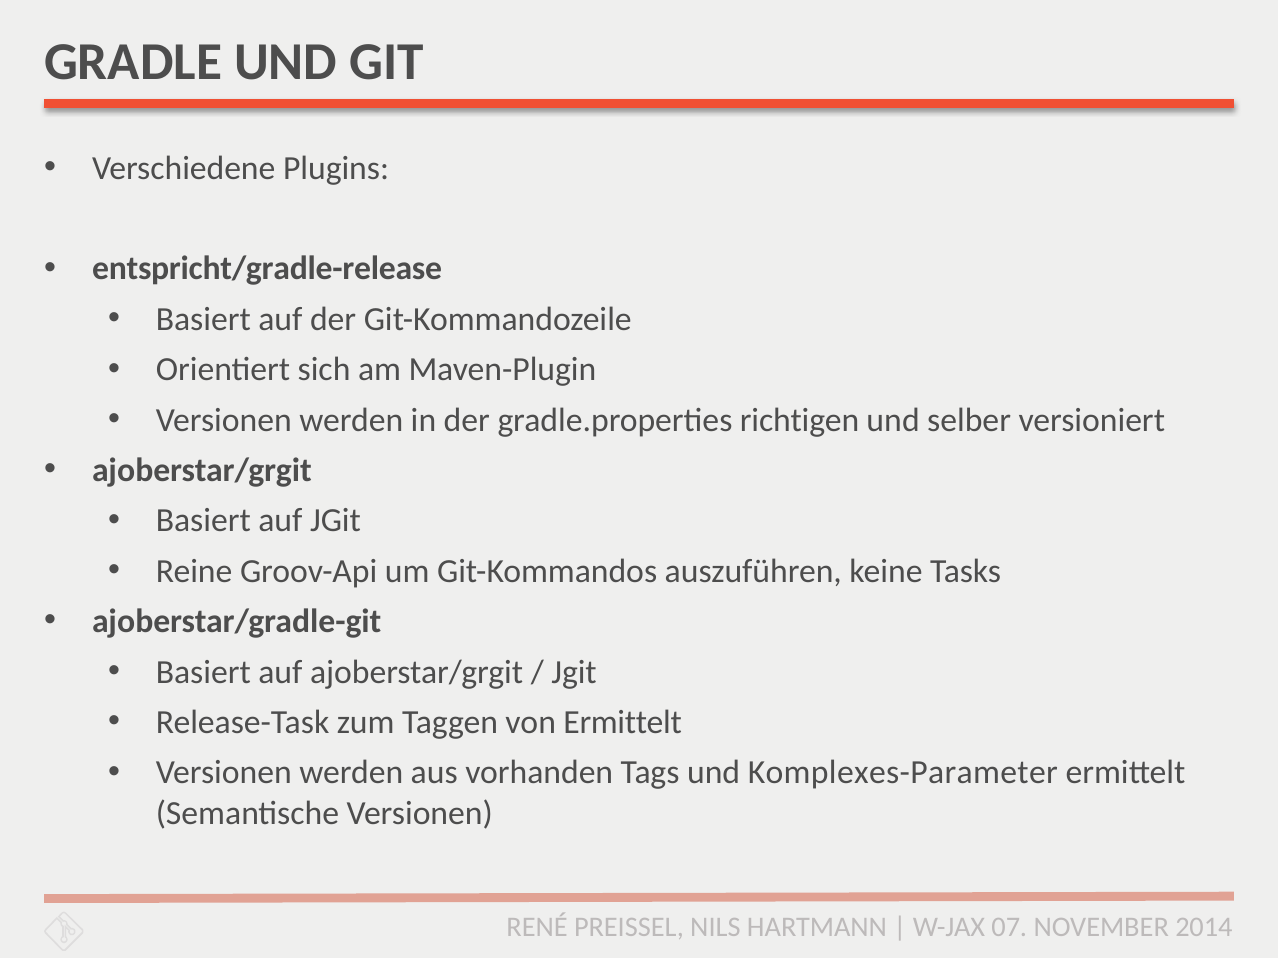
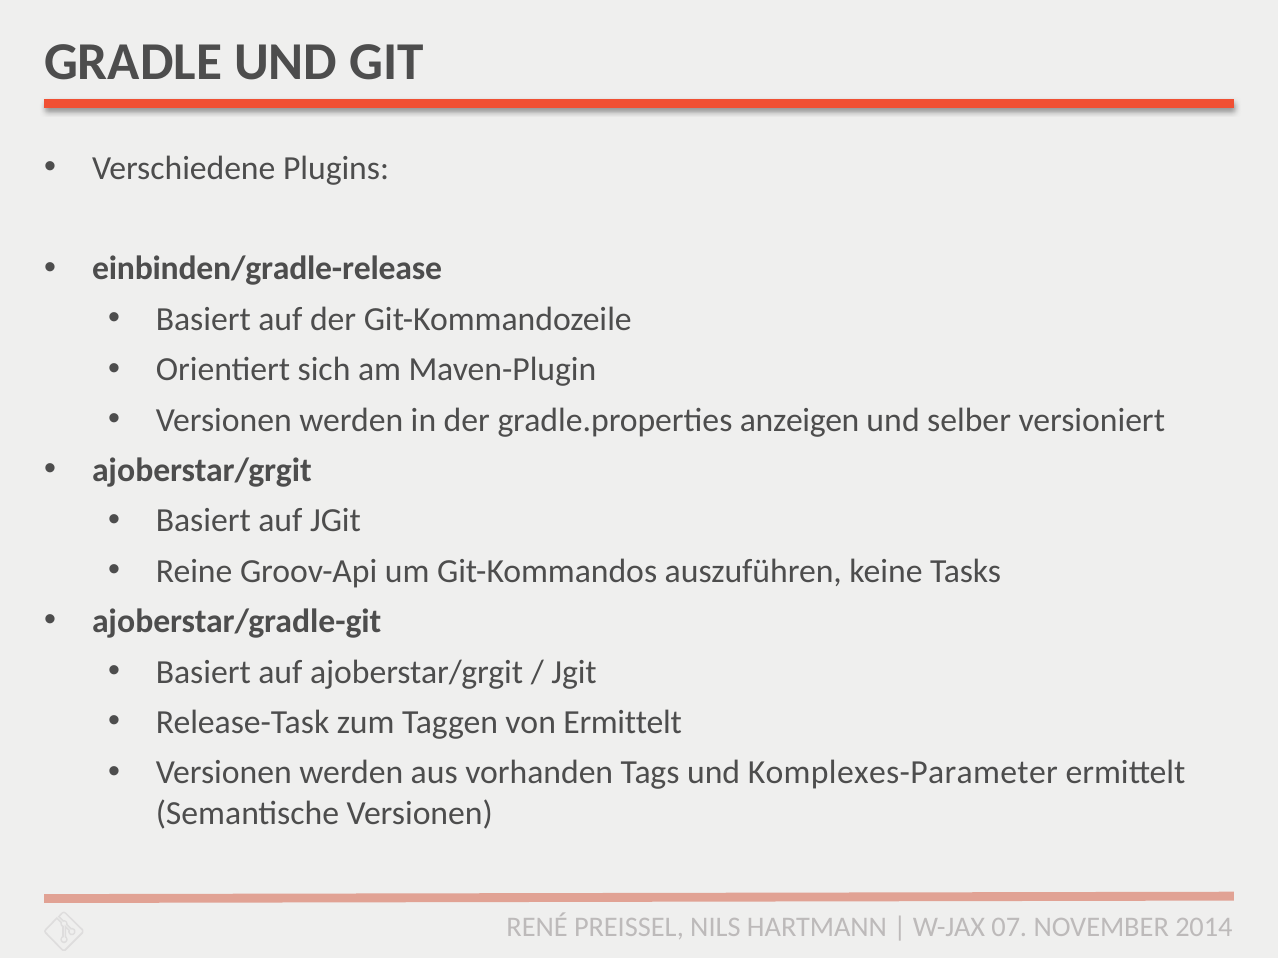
entspricht/gradle-release: entspricht/gradle-release -> einbinden/gradle-release
richtigen: richtigen -> anzeigen
